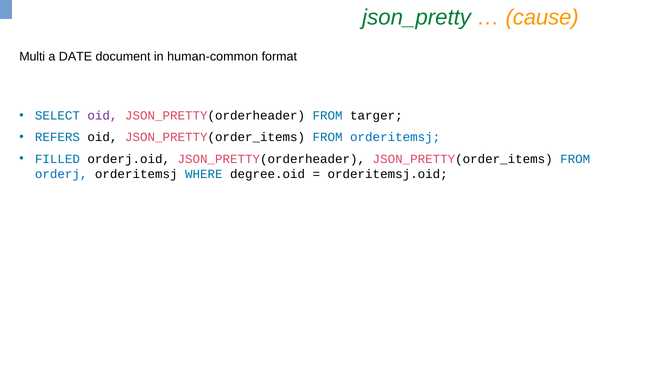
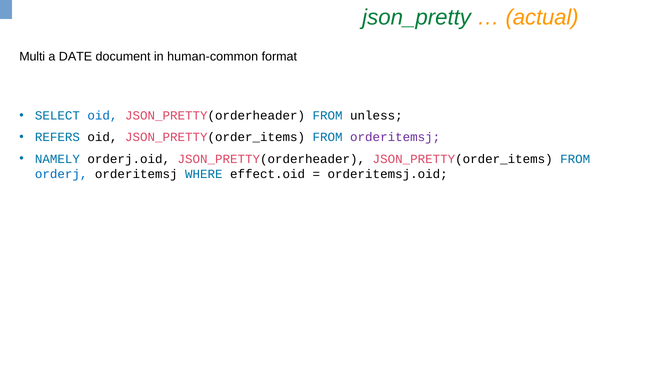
cause: cause -> actual
oid at (102, 116) colour: purple -> blue
targer: targer -> unless
orderitemsj at (395, 137) colour: blue -> purple
FILLED: FILLED -> NAMELY
degree.oid: degree.oid -> effect.oid
